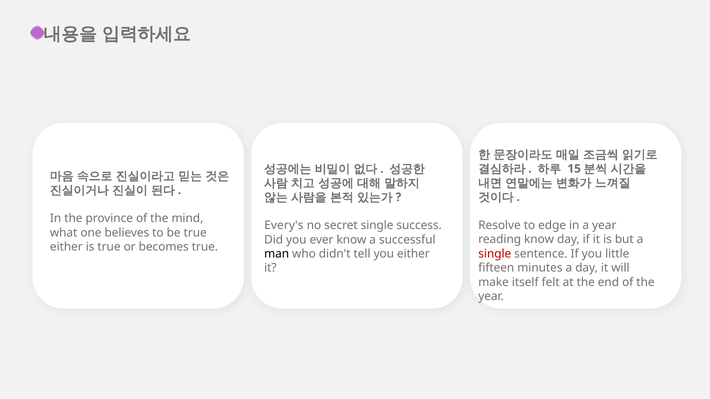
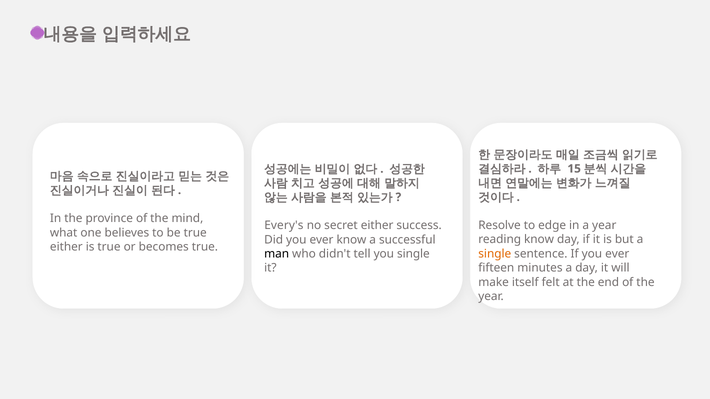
secret single: single -> either
single at (495, 254) colour: red -> orange
If you little: little -> ever
you either: either -> single
